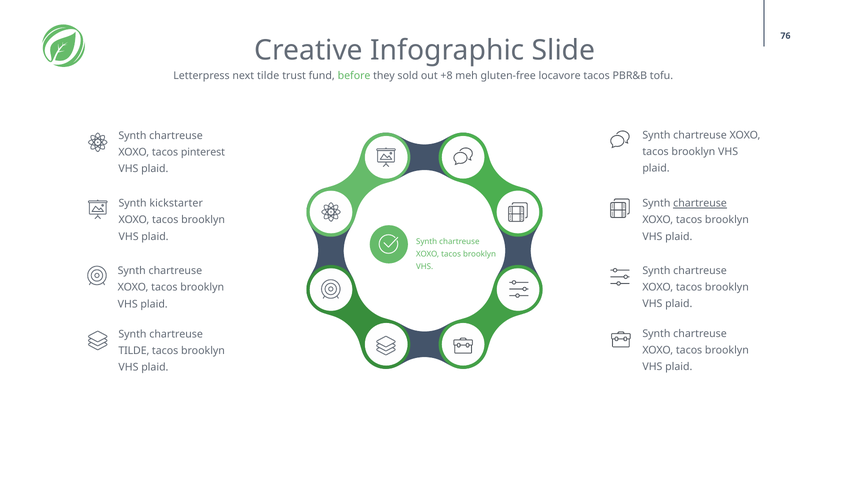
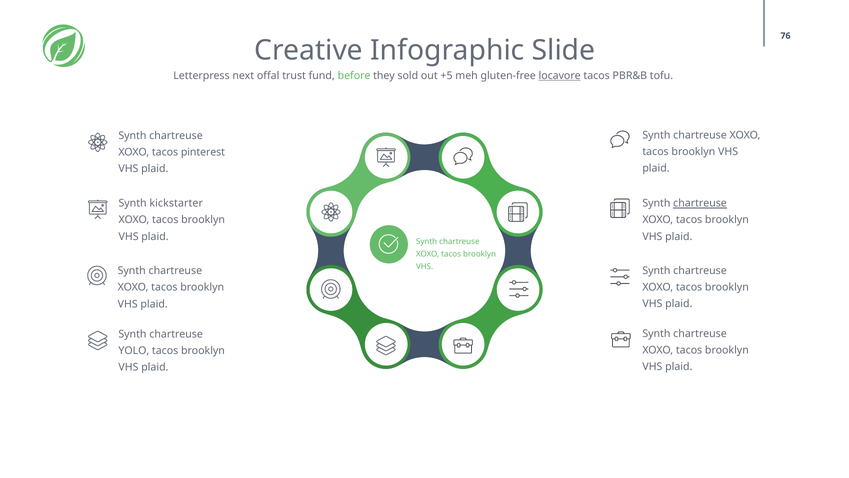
next tilde: tilde -> offal
+8: +8 -> +5
locavore underline: none -> present
TILDE at (134, 350): TILDE -> YOLO
